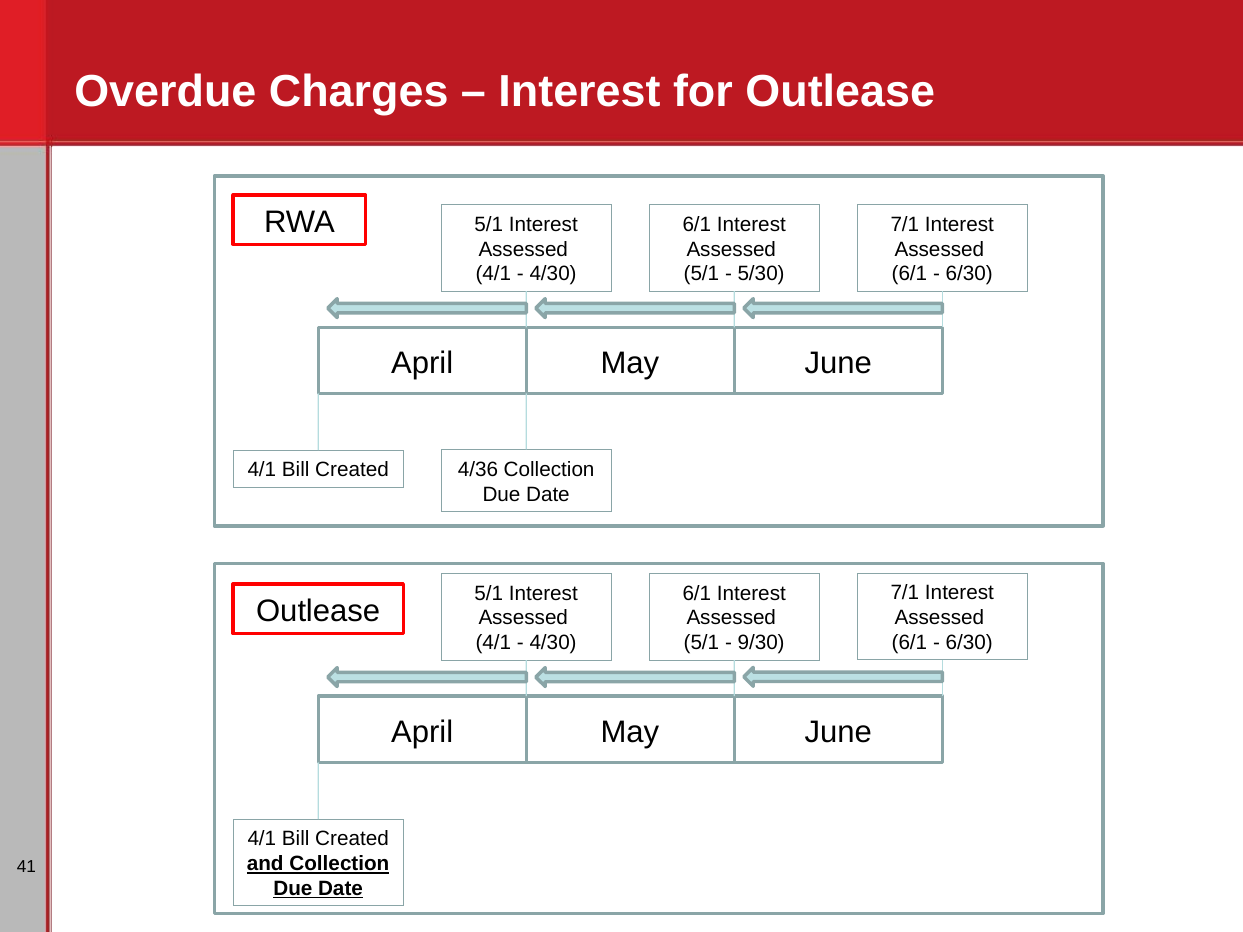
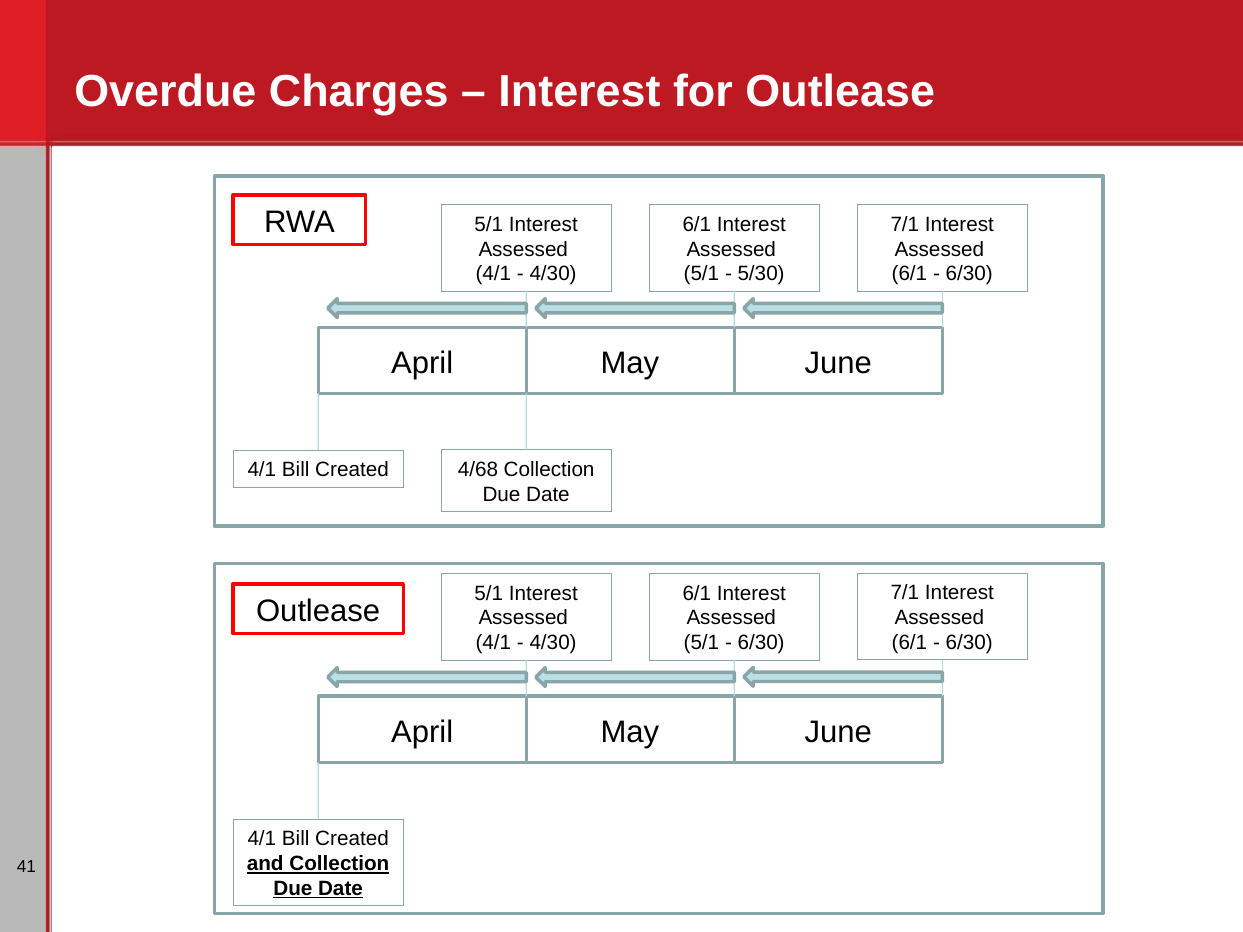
4/36: 4/36 -> 4/68
9/30 at (761, 643): 9/30 -> 6/30
